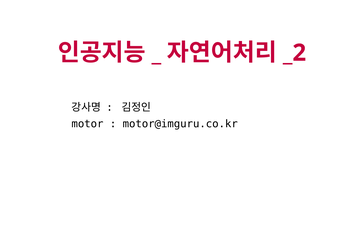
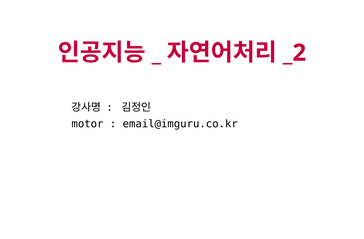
motor@imguru.co.kr: motor@imguru.co.kr -> email@imguru.co.kr
